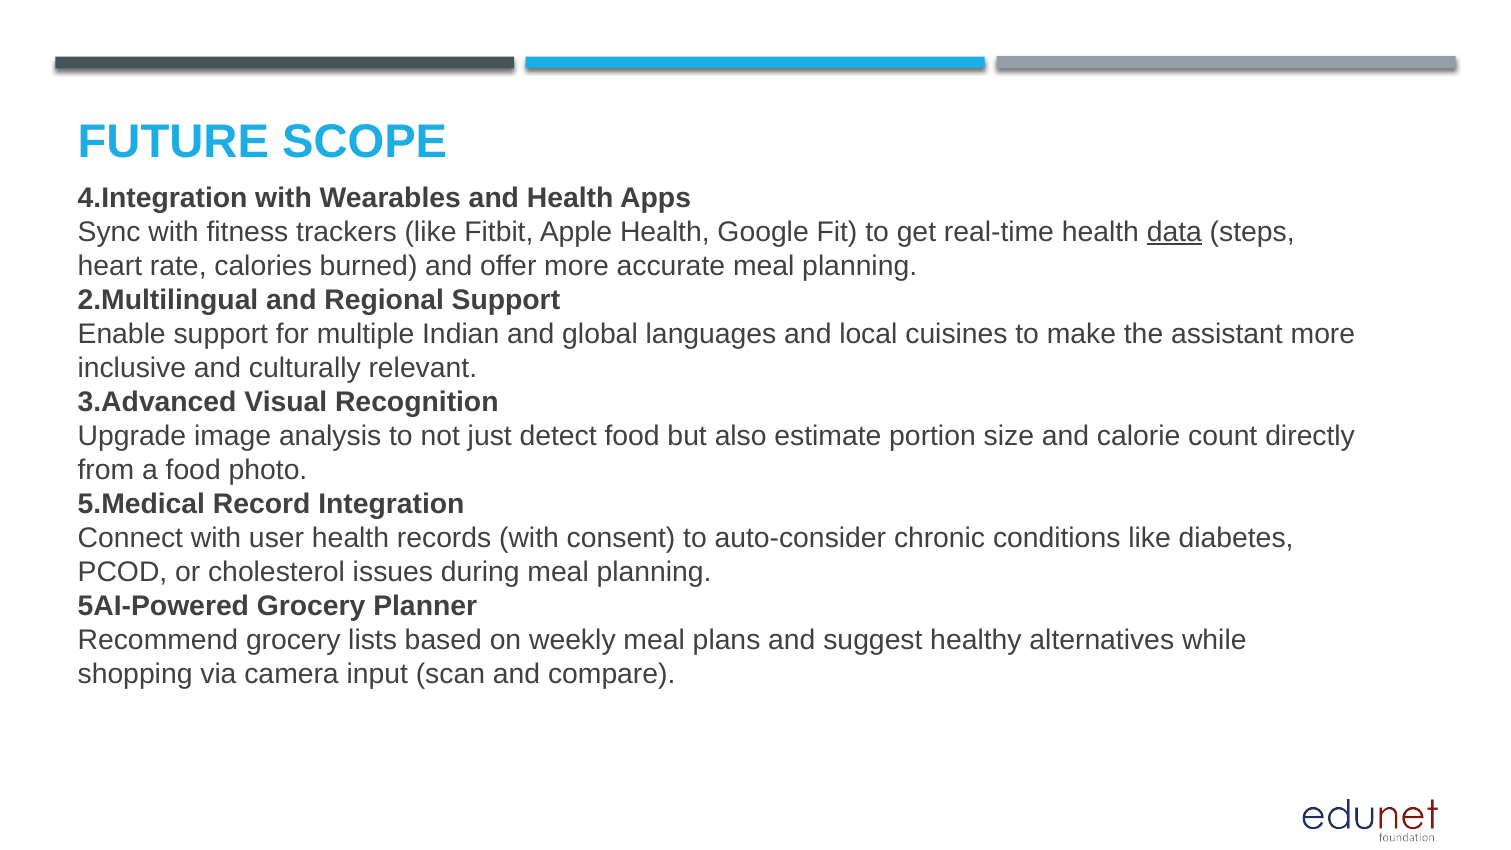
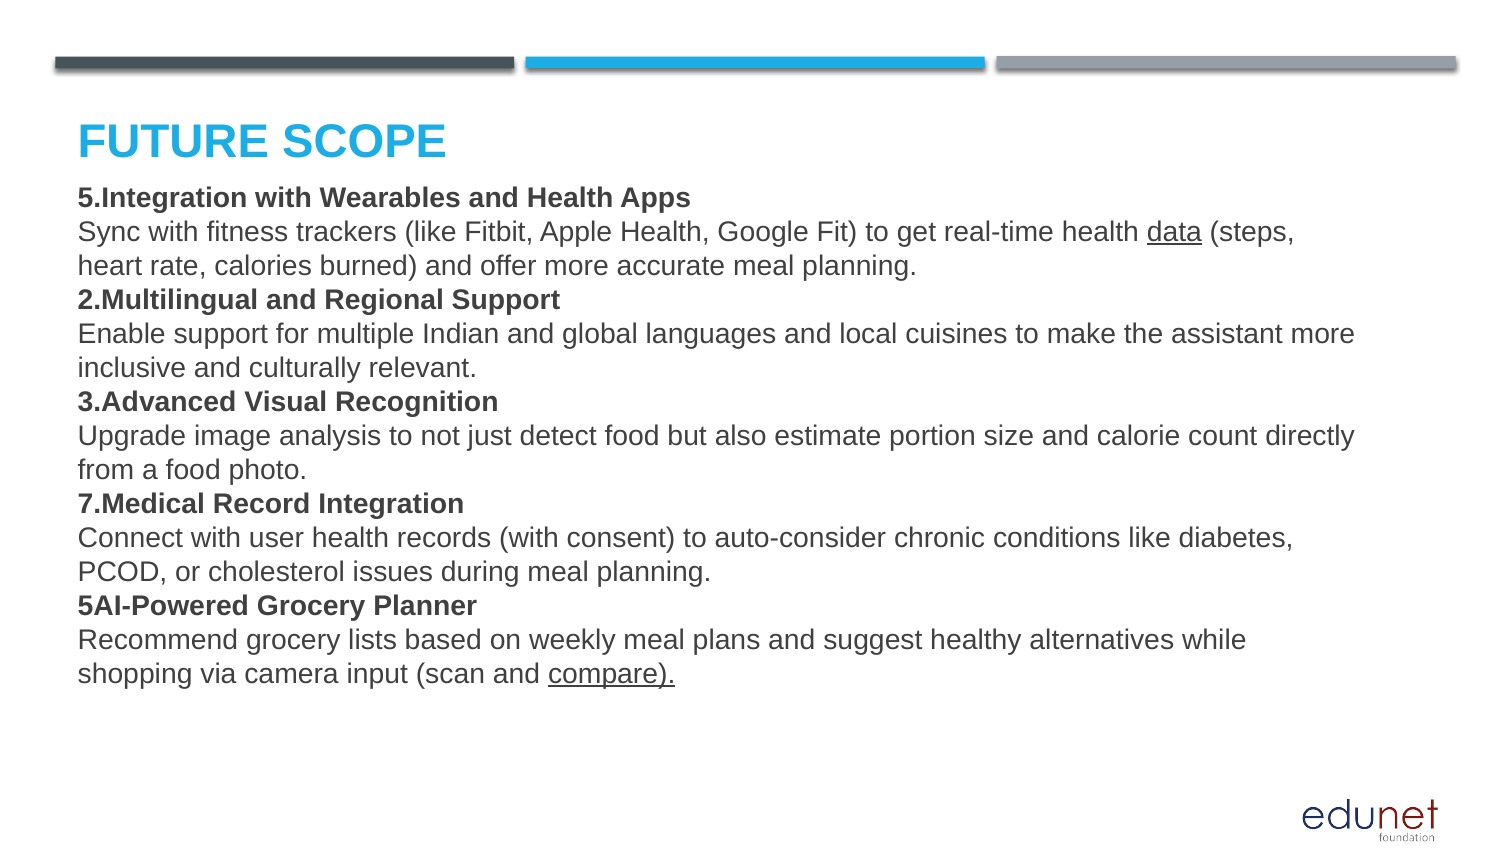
4.Integration: 4.Integration -> 5.Integration
5.Medical: 5.Medical -> 7.Medical
compare underline: none -> present
